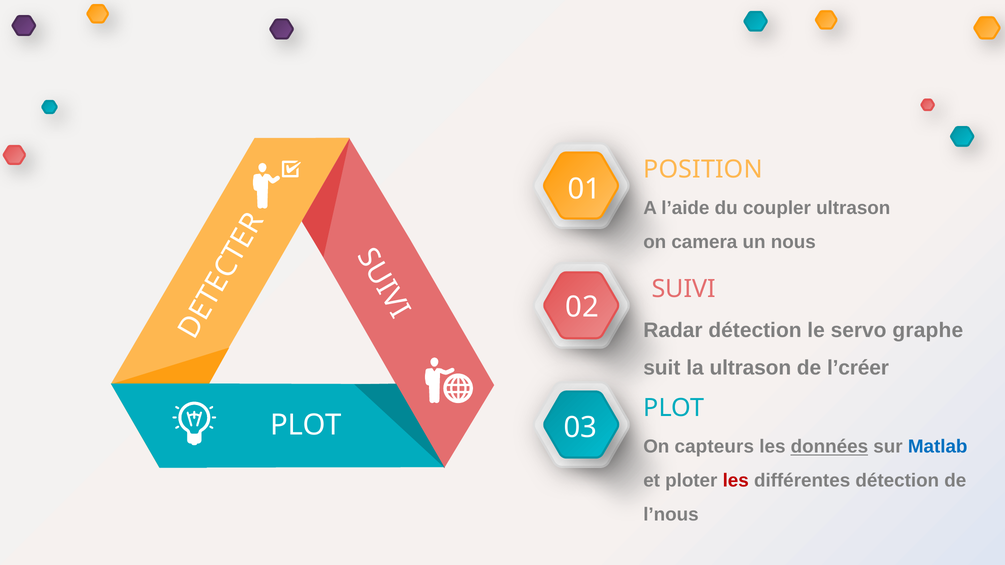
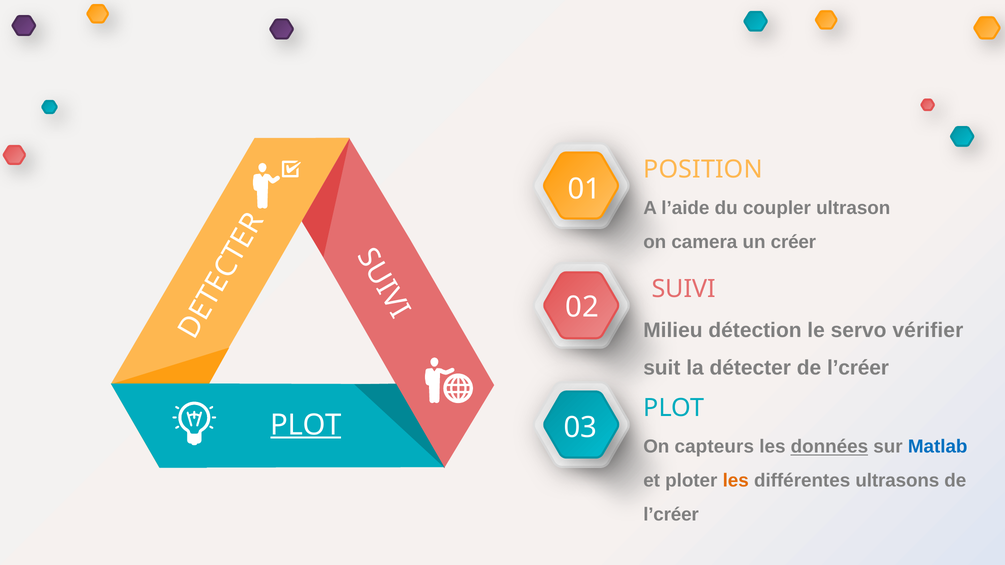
nous: nous -> créer
Radar: Radar -> Milieu
graphe: graphe -> vérifier
la ultrason: ultrason -> détecter
PLOT at (306, 425) underline: none -> present
les at (736, 481) colour: red -> orange
différentes détection: détection -> ultrasons
l’nous at (671, 515): l’nous -> l’créer
